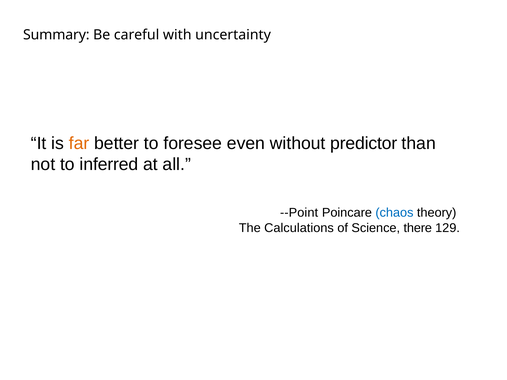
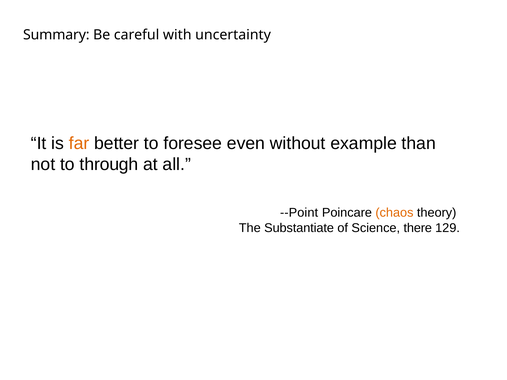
predictor: predictor -> example
inferred: inferred -> through
chaos colour: blue -> orange
Calculations: Calculations -> Substantiate
